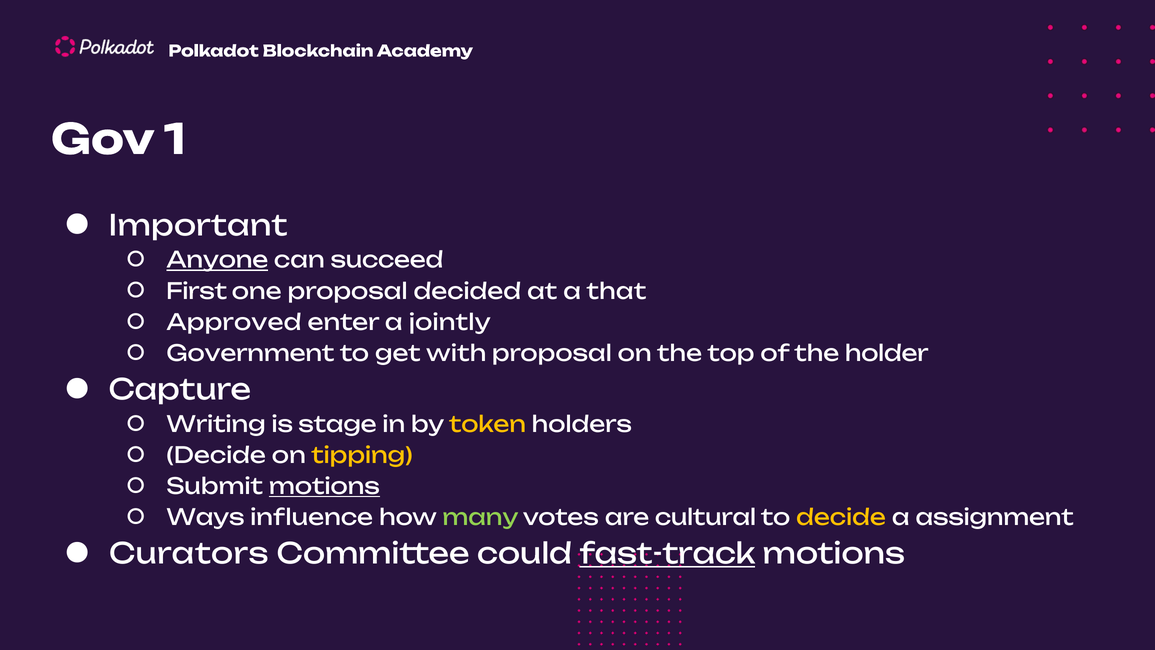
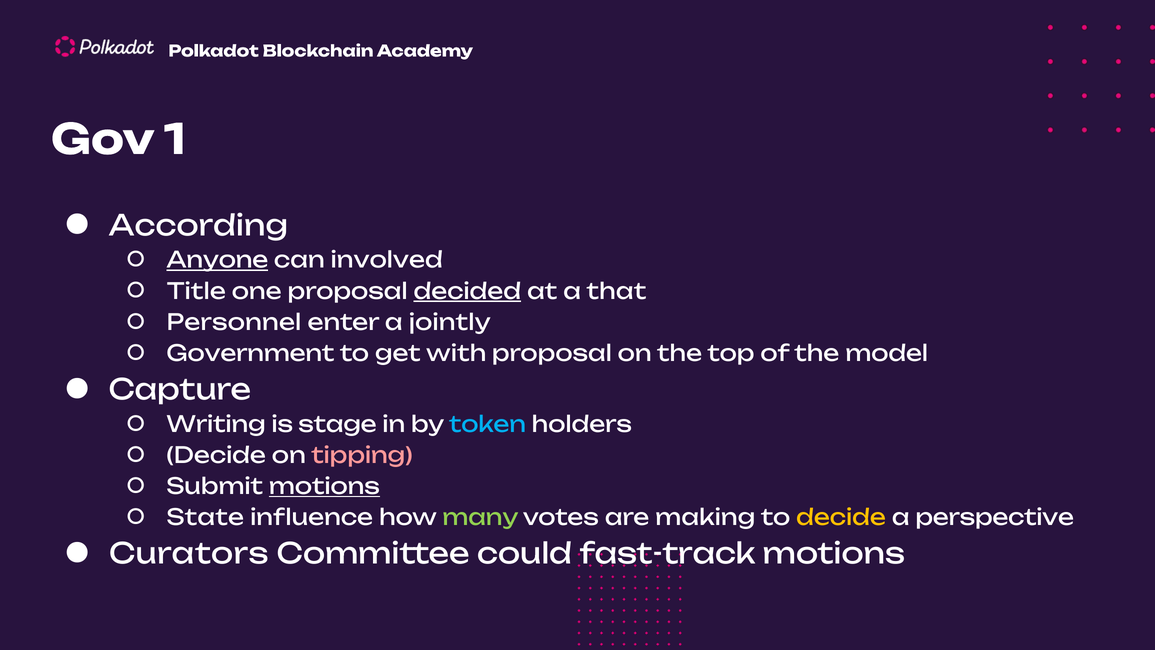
Important: Important -> According
succeed: succeed -> involved
First: First -> Title
decided underline: none -> present
Approved: Approved -> Personnel
holder: holder -> model
token colour: yellow -> light blue
tipping colour: yellow -> pink
Ways: Ways -> State
cultural: cultural -> making
assignment: assignment -> perspective
fast-track underline: present -> none
